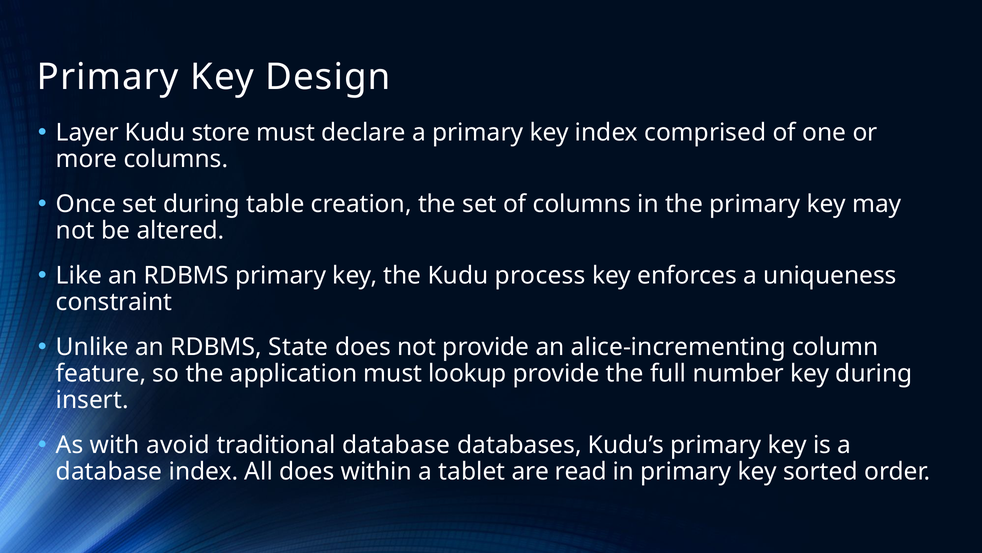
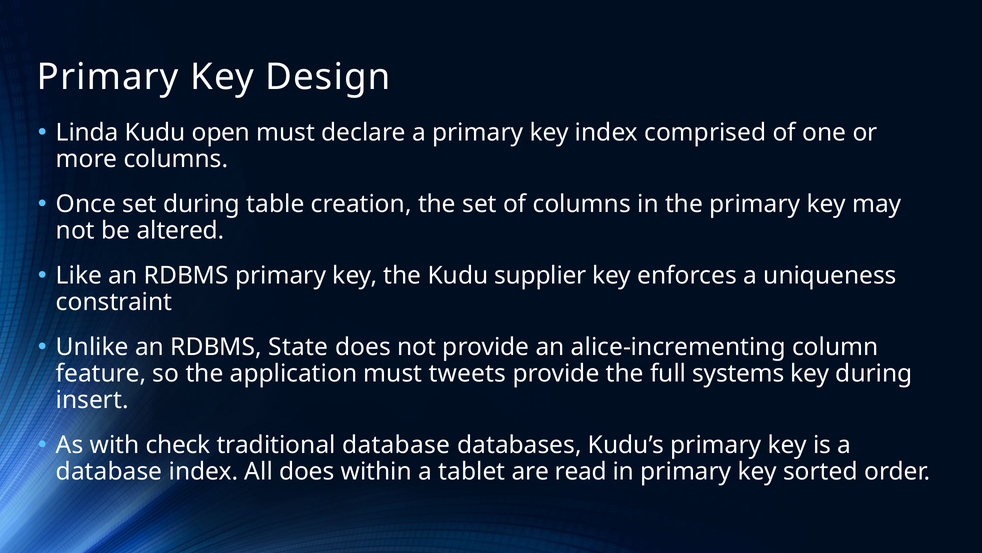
Layer: Layer -> Linda
store: store -> open
process: process -> supplier
lookup: lookup -> tweets
number: number -> systems
avoid: avoid -> check
